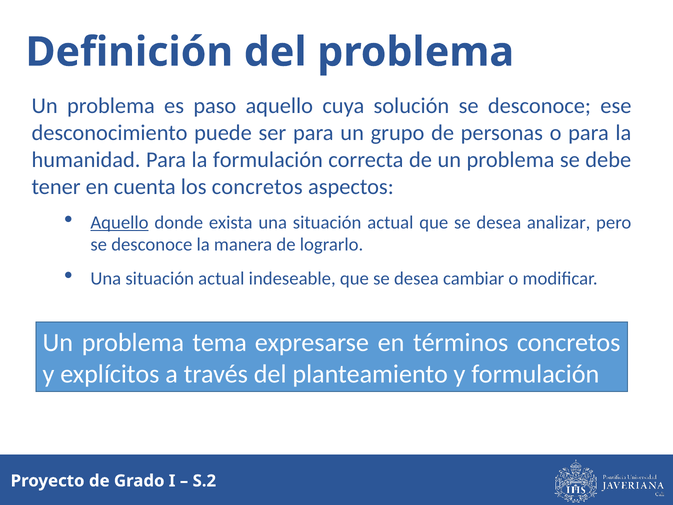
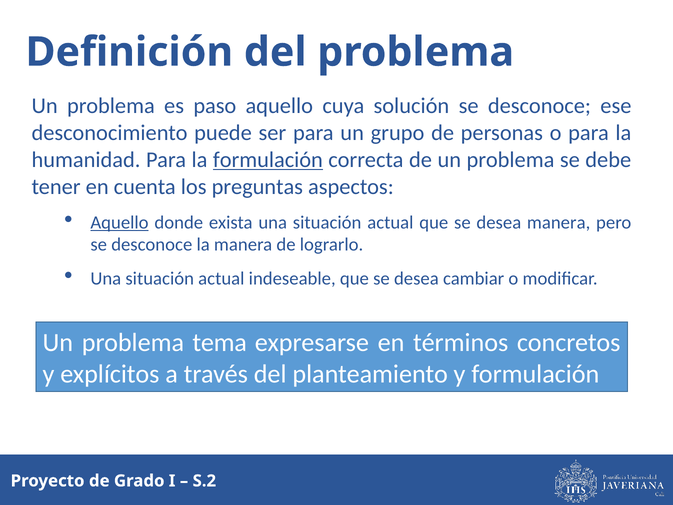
formulación at (268, 160) underline: none -> present
los concretos: concretos -> preguntas
desea analizar: analizar -> manera
